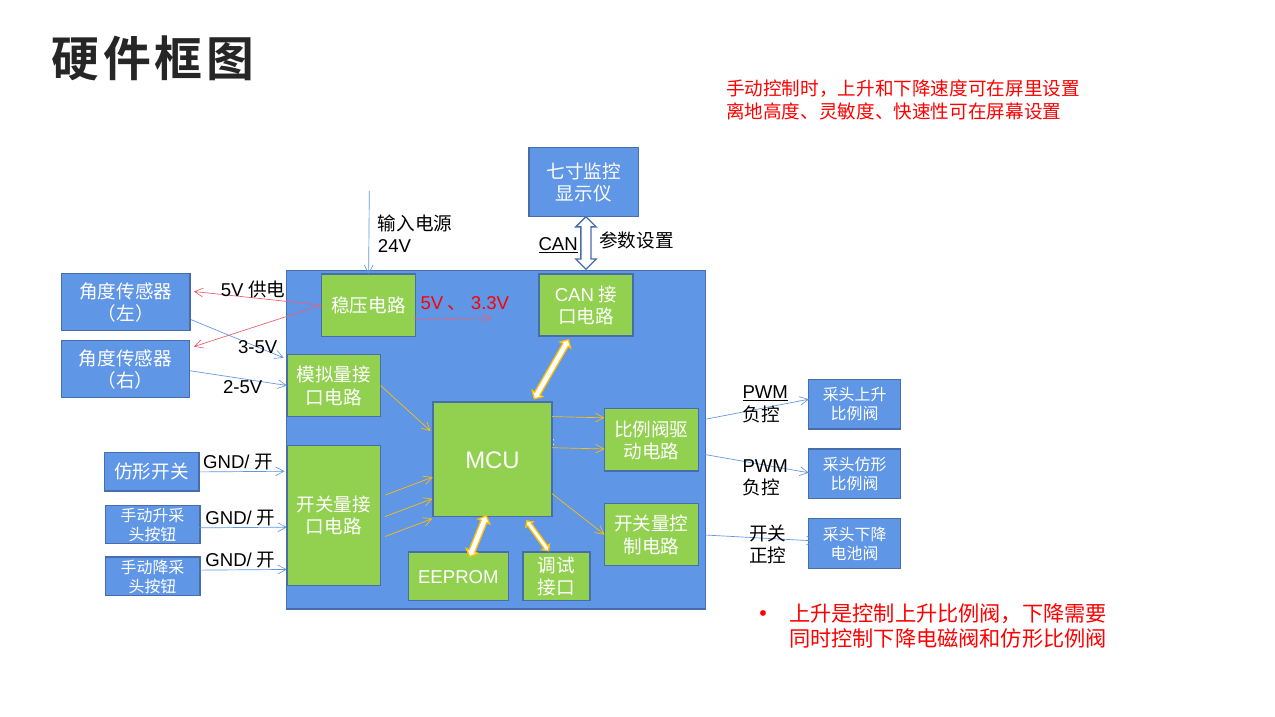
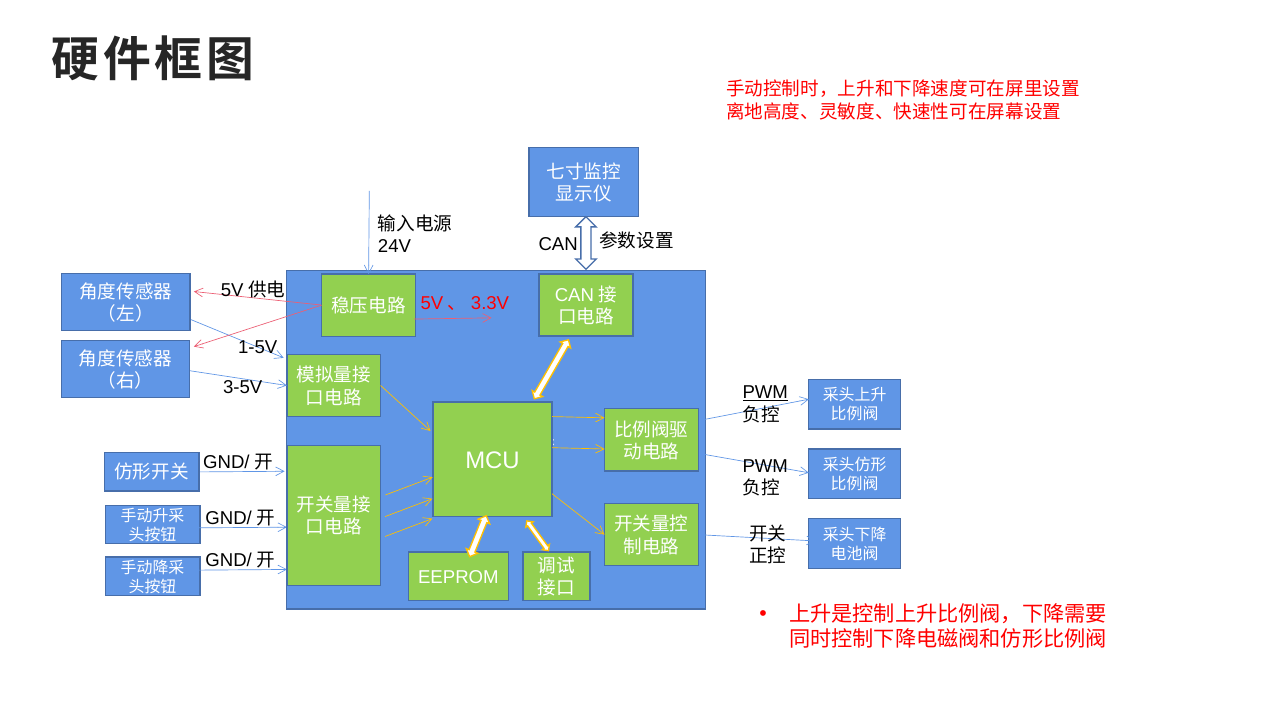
CAN underline: present -> none
3-5V: 3-5V -> 1-5V
2-5V: 2-5V -> 3-5V
